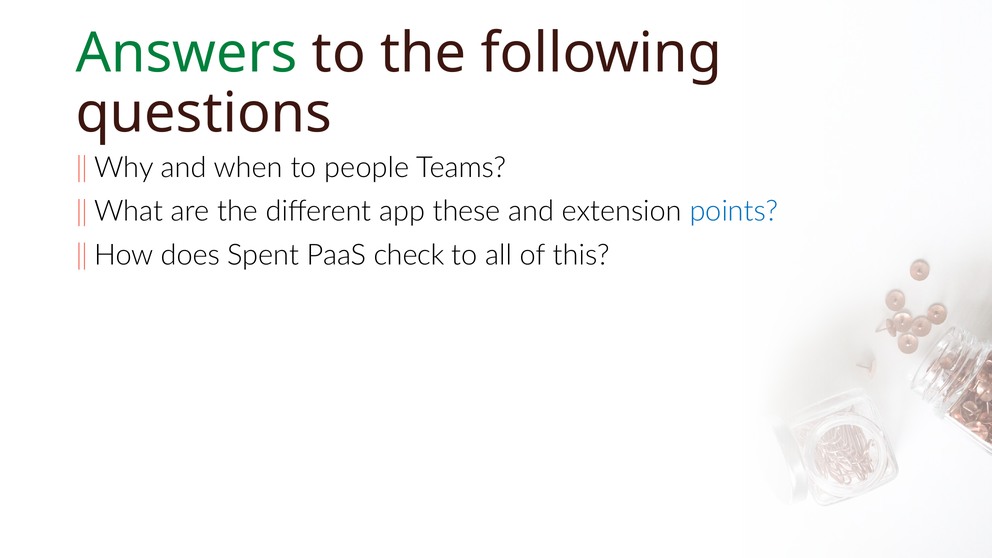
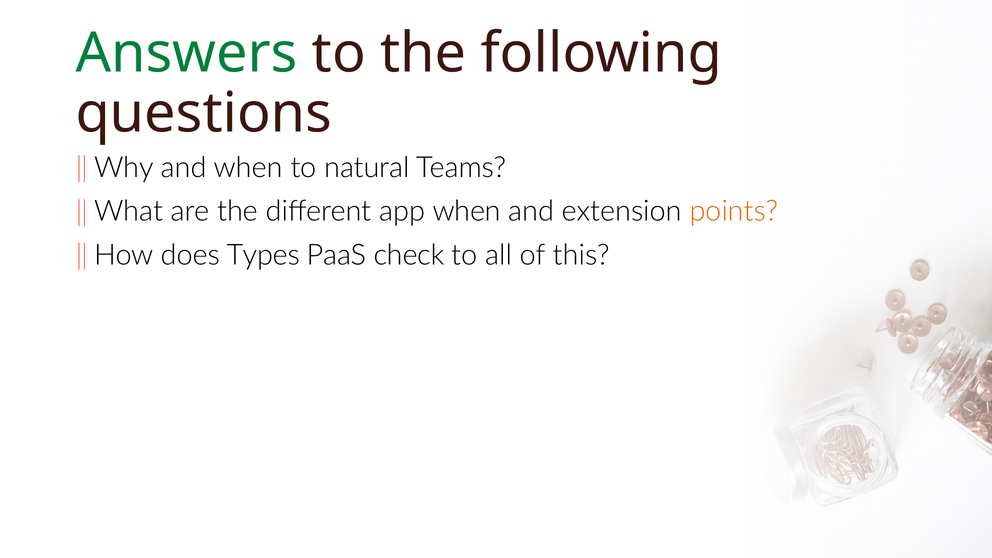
people: people -> natural
app these: these -> when
points colour: blue -> orange
Spent: Spent -> Types
